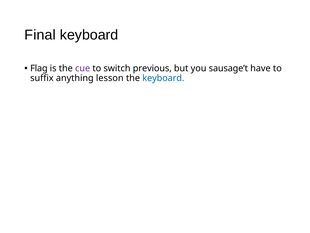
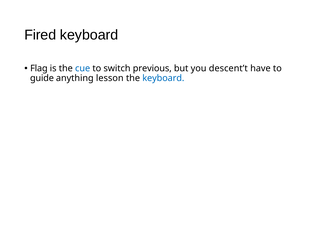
Final: Final -> Fired
cue colour: purple -> blue
sausage’t: sausage’t -> descent’t
suffix: suffix -> guide
